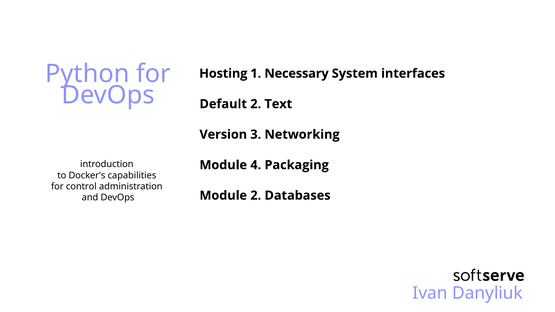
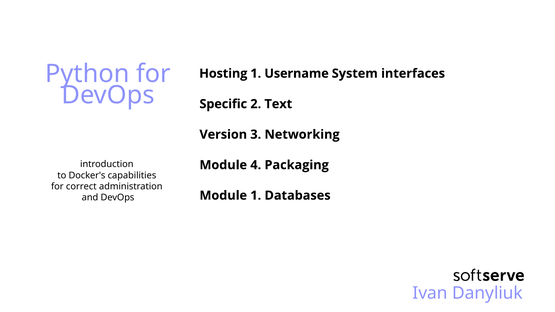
Necessary: Necessary -> Username
Default: Default -> Specific
control: control -> correct
Module 2: 2 -> 1
